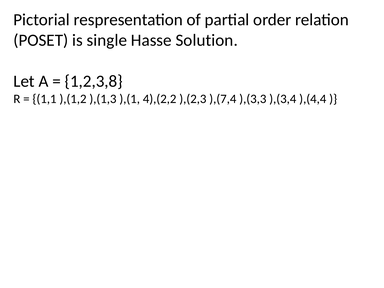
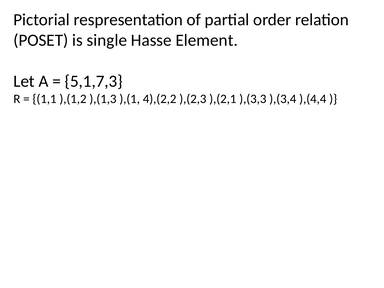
Solution: Solution -> Element
1,2,3,8: 1,2,3,8 -> 5,1,7,3
),(7,4: ),(7,4 -> ),(2,1
